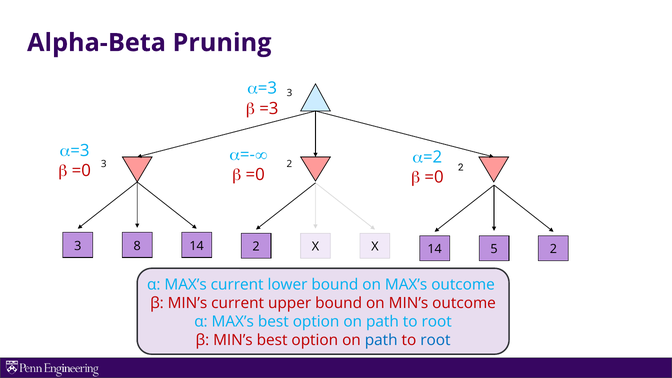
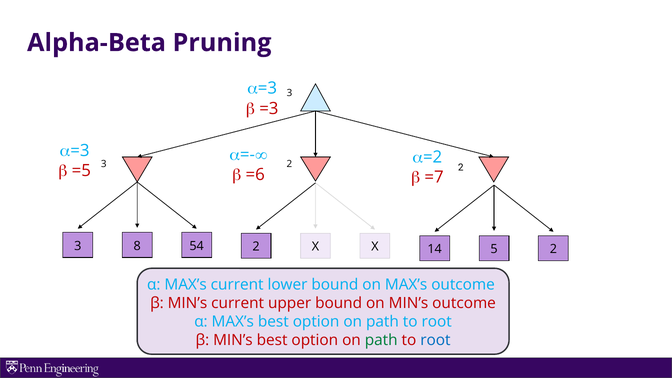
=0 at (81, 171): =0 -> =5
=0 at (255, 175): =0 -> =6
=0 at (434, 177): =0 -> =7
8 14: 14 -> 54
path at (381, 340) colour: blue -> green
